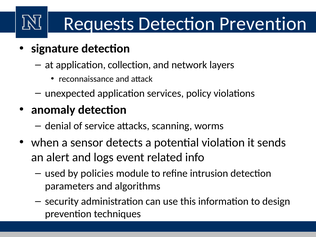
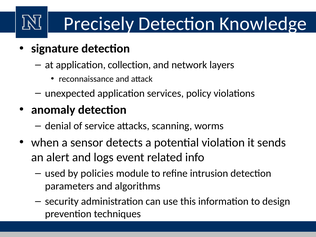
Requests: Requests -> Precisely
Detection Prevention: Prevention -> Knowledge
